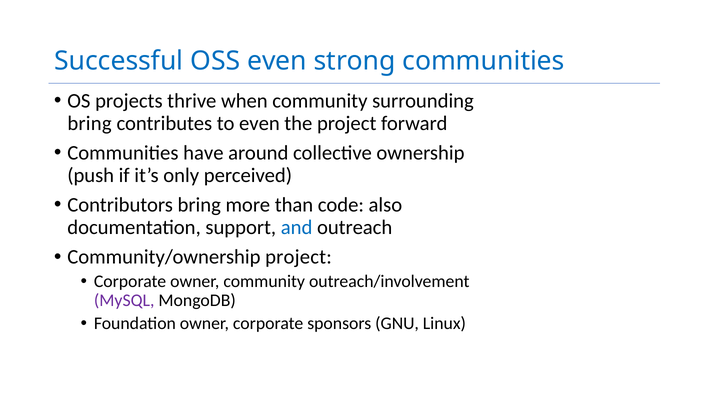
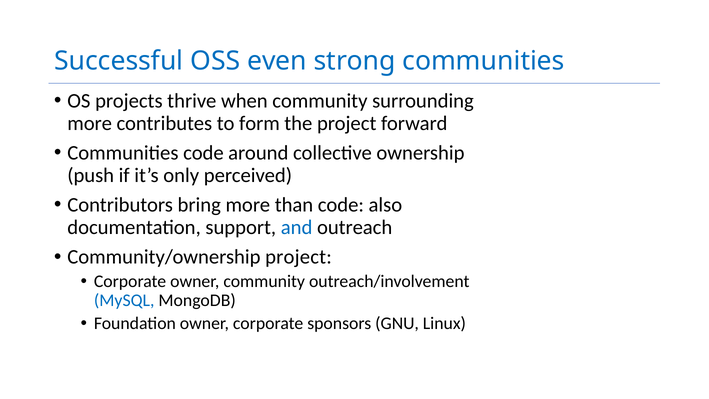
bring at (89, 123): bring -> more
to even: even -> form
Communities have: have -> code
MySQL colour: purple -> blue
